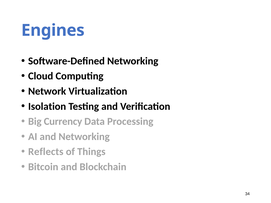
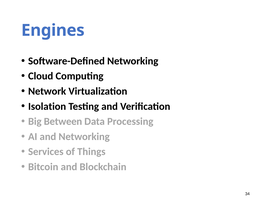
Currency: Currency -> Between
Reflects: Reflects -> Services
